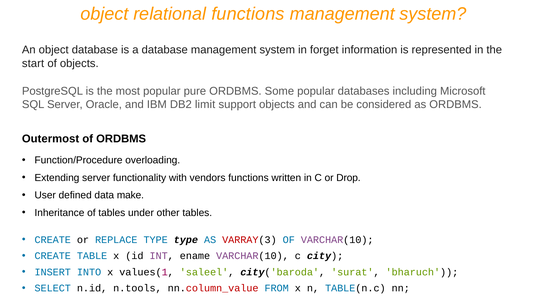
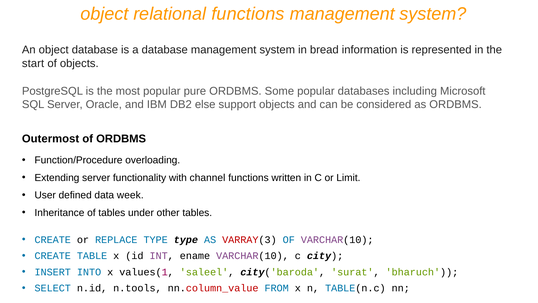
forget: forget -> bread
limit: limit -> else
vendors: vendors -> channel
Drop: Drop -> Limit
make: make -> week
